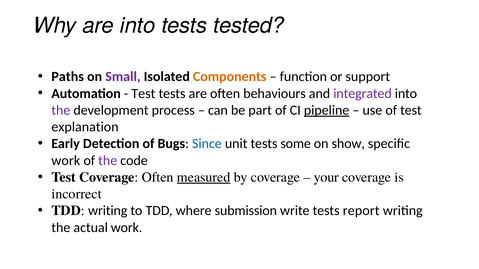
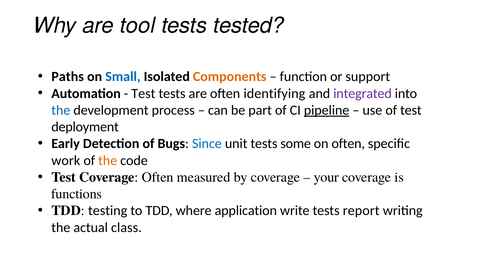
are into: into -> tool
Small colour: purple -> blue
behaviours: behaviours -> identifying
the at (61, 110) colour: purple -> blue
explanation: explanation -> deployment
on show: show -> often
the at (108, 161) colour: purple -> orange
measured underline: present -> none
incorrect: incorrect -> functions
TDD writing: writing -> testing
submission: submission -> application
actual work: work -> class
